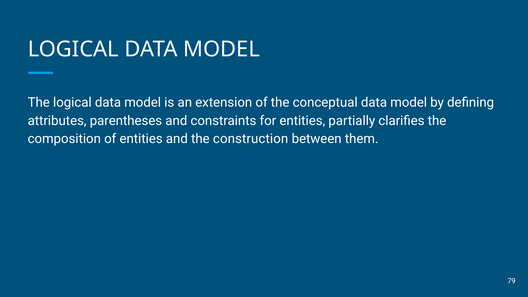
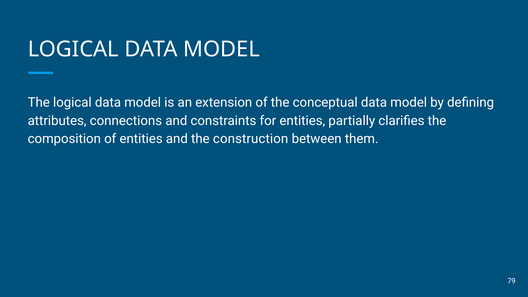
parentheses: parentheses -> connections
